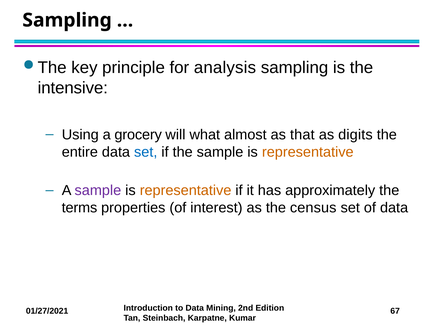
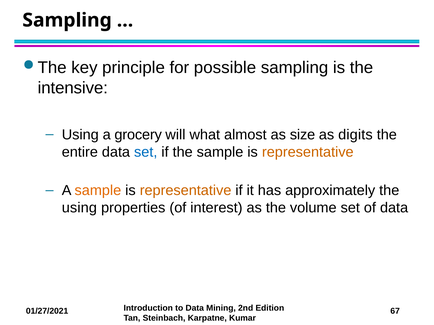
analysis: analysis -> possible
that: that -> size
sample at (98, 191) colour: purple -> orange
terms at (80, 208): terms -> using
census: census -> volume
